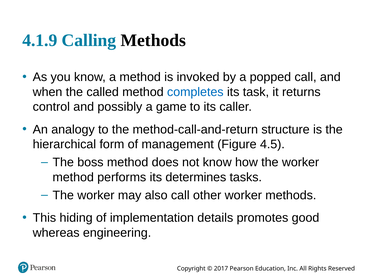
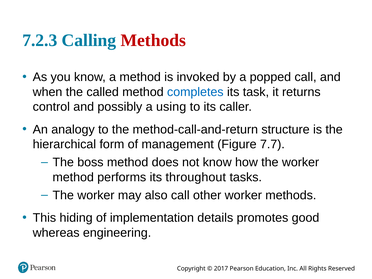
4.1.9: 4.1.9 -> 7.2.3
Methods at (153, 40) colour: black -> red
game: game -> using
4.5: 4.5 -> 7.7
determines: determines -> throughout
